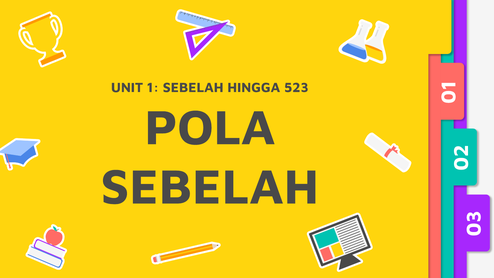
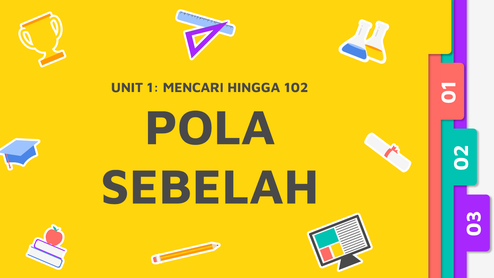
1 SEBELAH: SEBELAH -> MENCARI
523: 523 -> 102
